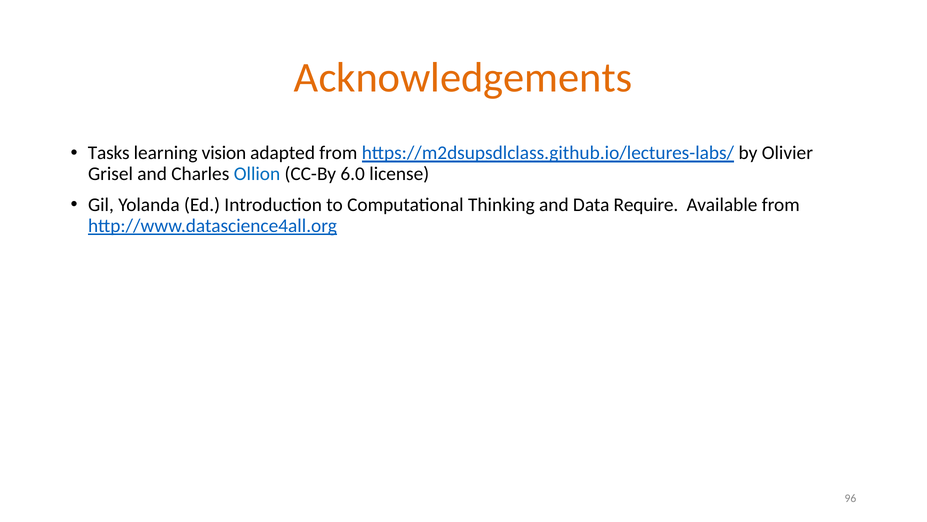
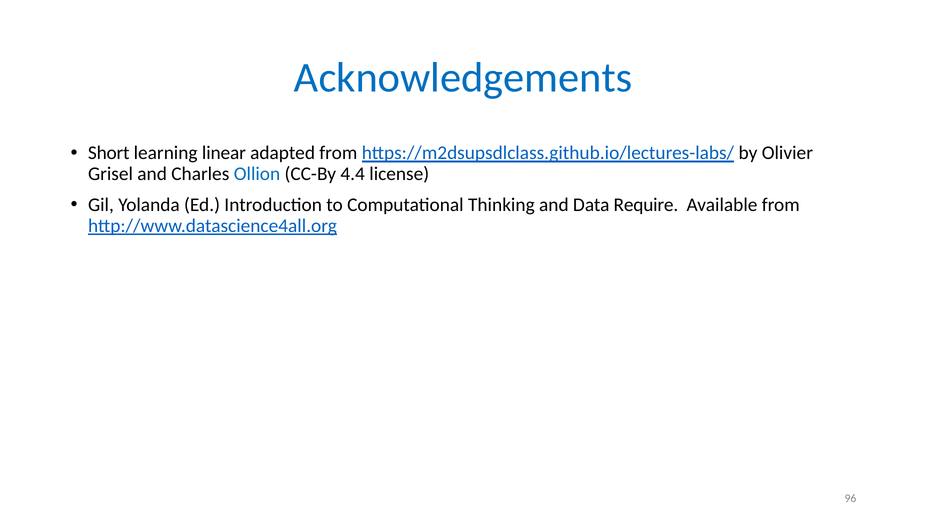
Acknowledgements colour: orange -> blue
Tasks: Tasks -> Short
vision: vision -> linear
6.0: 6.0 -> 4.4
